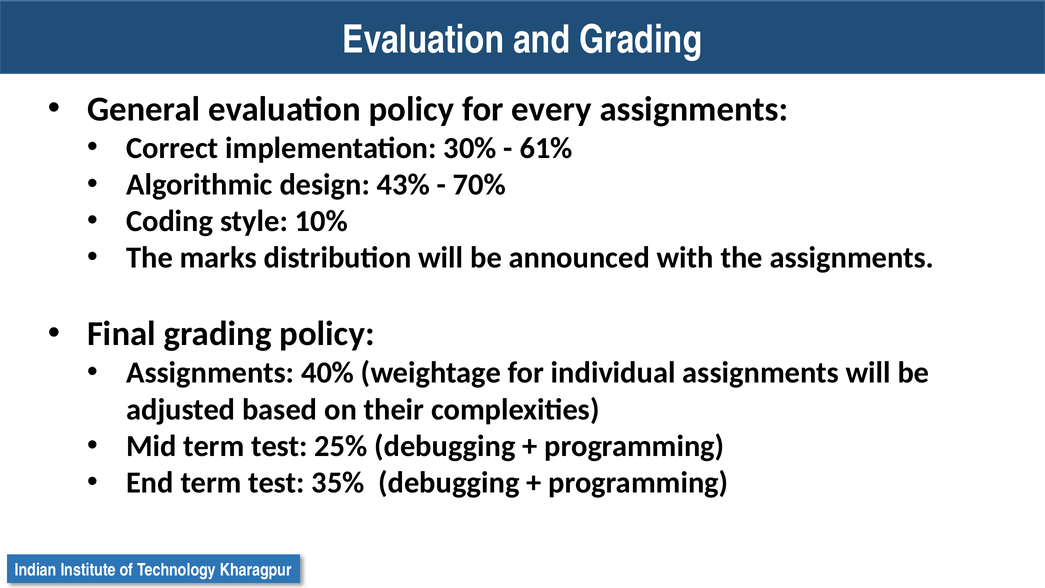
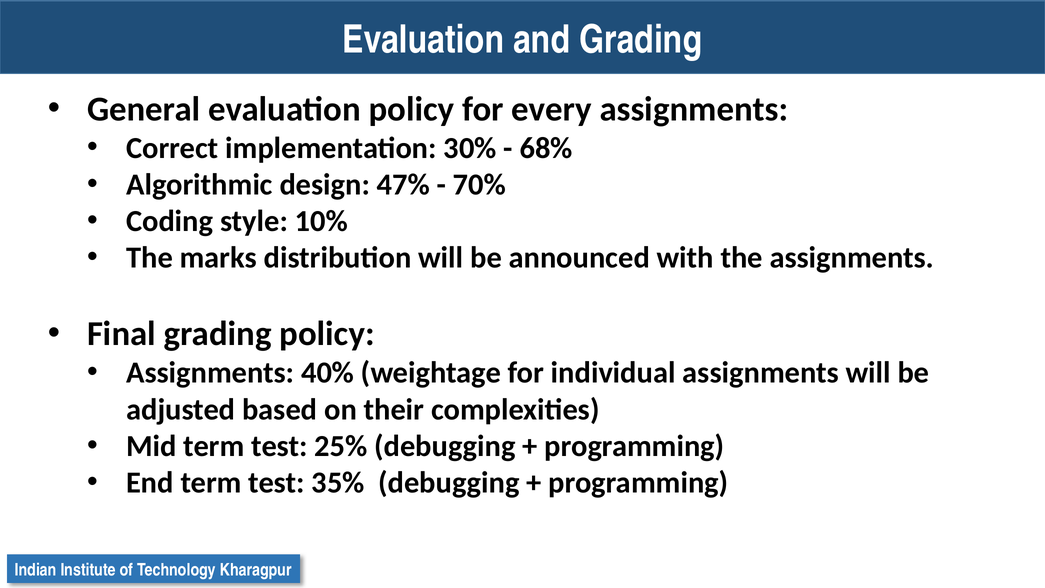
61%: 61% -> 68%
43%: 43% -> 47%
